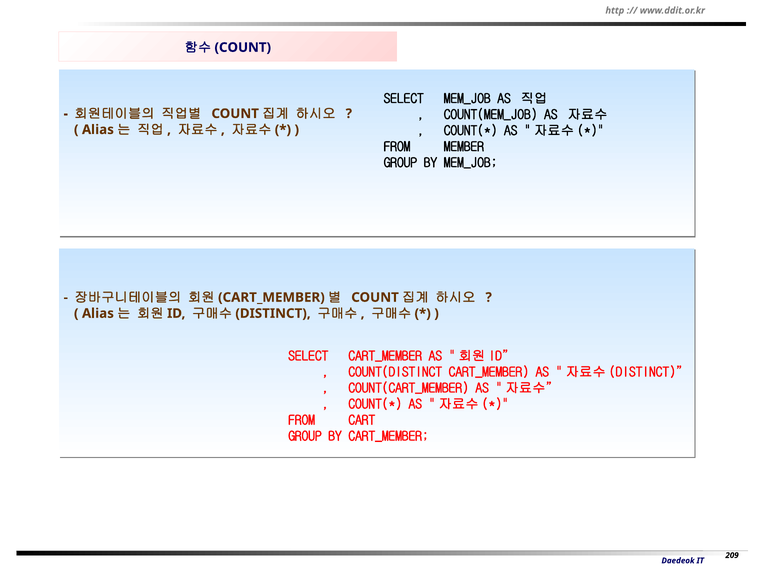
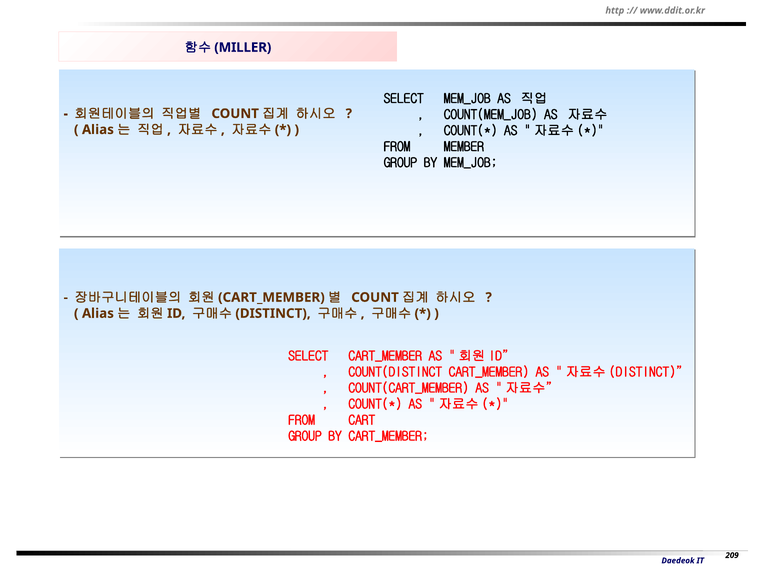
COUNT at (243, 47): COUNT -> MILLER
